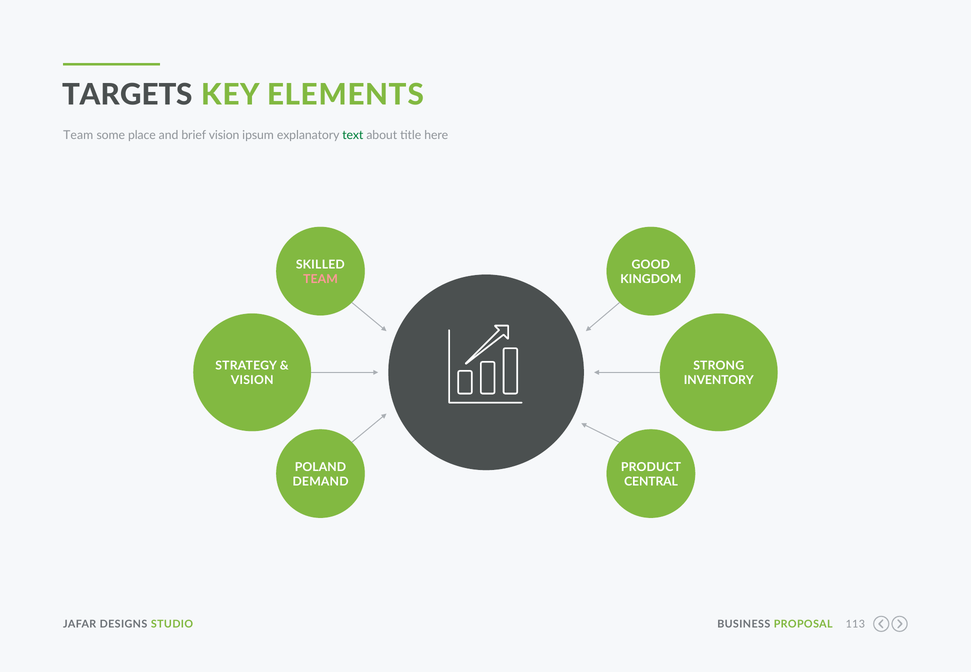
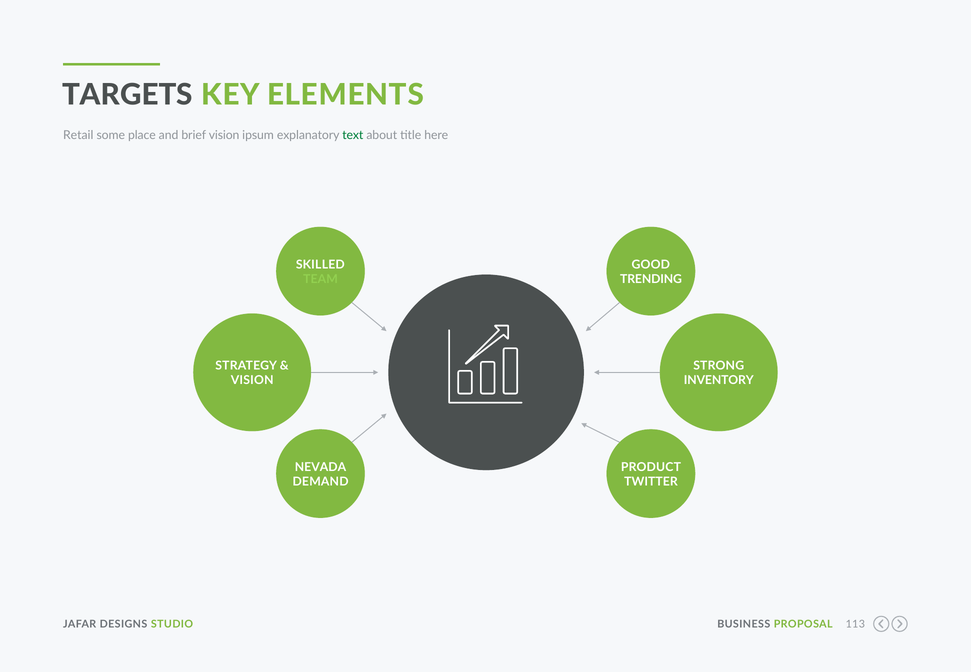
Team at (78, 135): Team -> Retail
TEAM at (321, 279) colour: pink -> light green
KINGDOM: KINGDOM -> TRENDING
POLAND: POLAND -> NEVADA
CENTRAL: CENTRAL -> TWITTER
